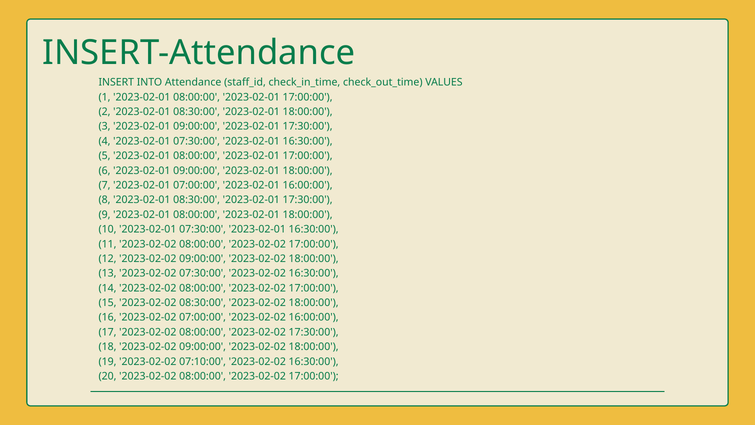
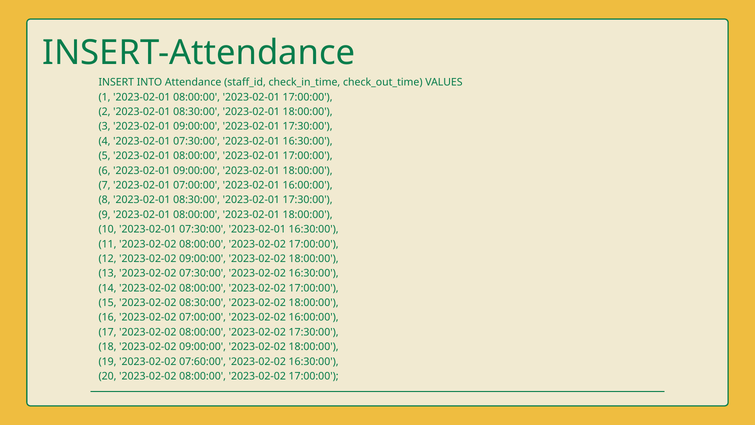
07:10:00: 07:10:00 -> 07:60:00
